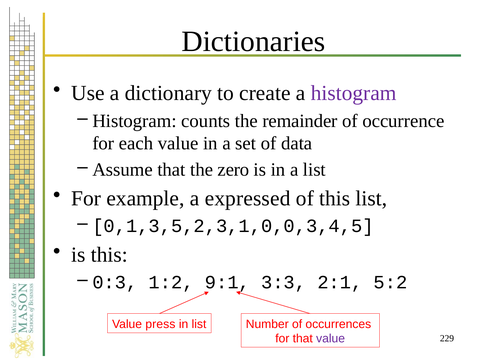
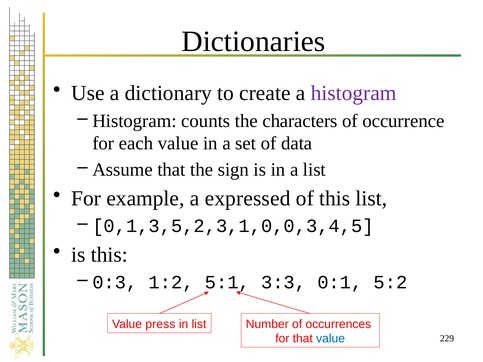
remainder: remainder -> characters
zero: zero -> sign
9:1: 9:1 -> 5:1
2:1: 2:1 -> 0:1
value at (331, 339) colour: purple -> blue
